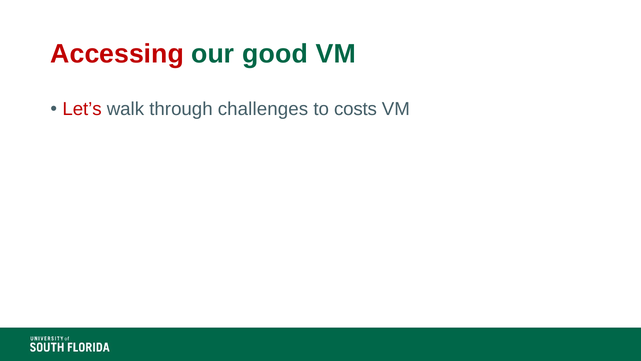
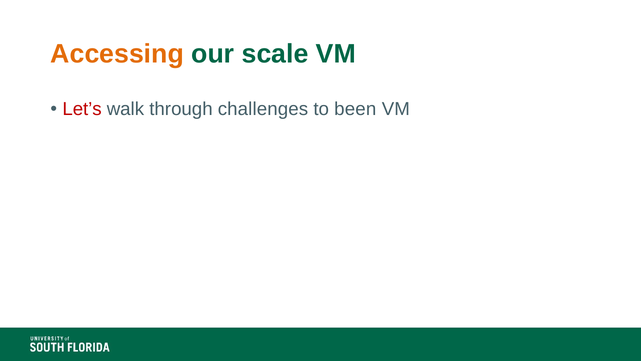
Accessing colour: red -> orange
good: good -> scale
costs: costs -> been
